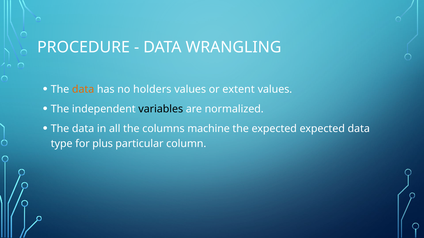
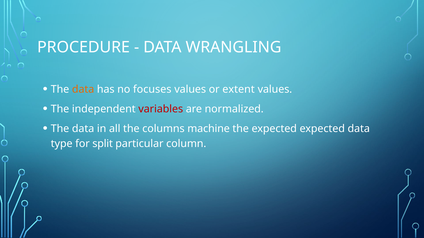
holders: holders -> focuses
variables colour: black -> red
plus: plus -> split
